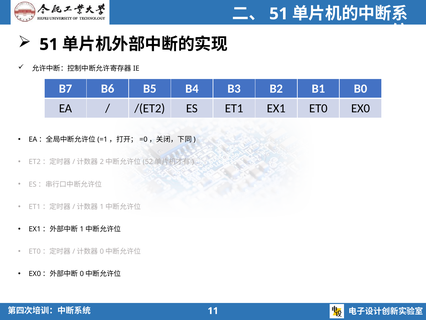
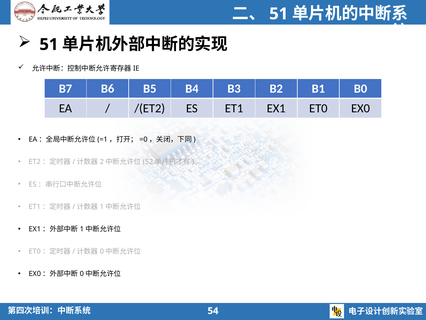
11: 11 -> 54
